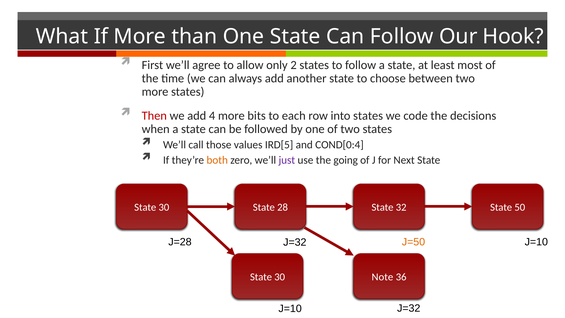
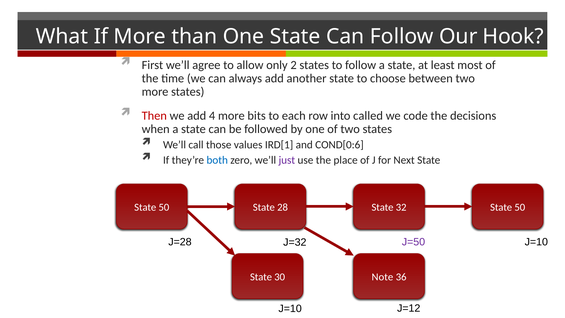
into states: states -> called
IRD[5: IRD[5 -> IRD[1
COND[0:4: COND[0:4 -> COND[0:6
both colour: orange -> blue
going: going -> place
30 at (164, 207): 30 -> 50
J=50 colour: orange -> purple
J=10 J=32: J=32 -> J=12
